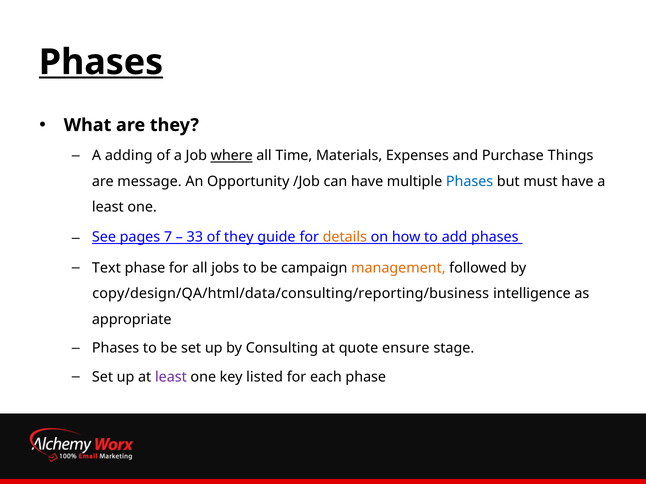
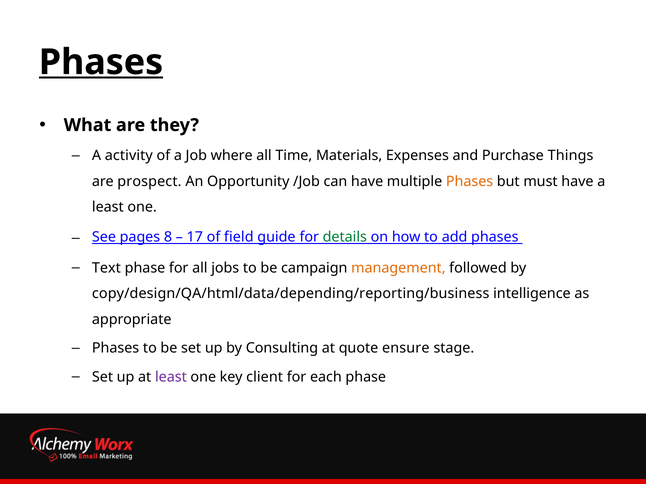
adding: adding -> activity
where underline: present -> none
message: message -> prospect
Phases at (470, 182) colour: blue -> orange
7: 7 -> 8
33: 33 -> 17
of they: they -> field
details colour: orange -> green
copy/design/QA/html/data/consulting/reporting/business: copy/design/QA/html/data/consulting/reporting/business -> copy/design/QA/html/data/depending/reporting/business
listed: listed -> client
